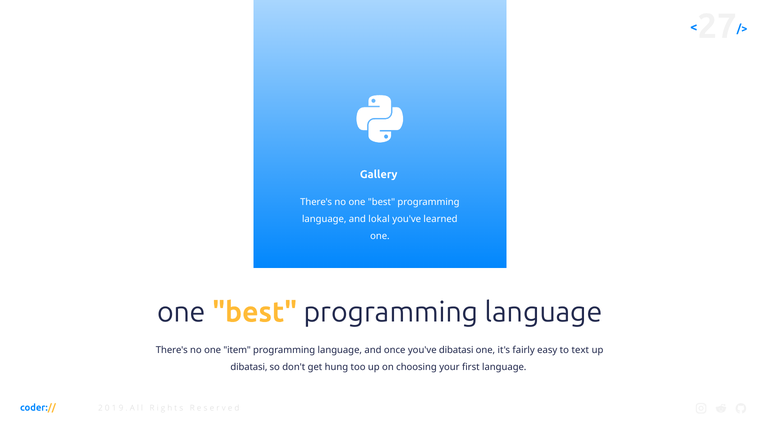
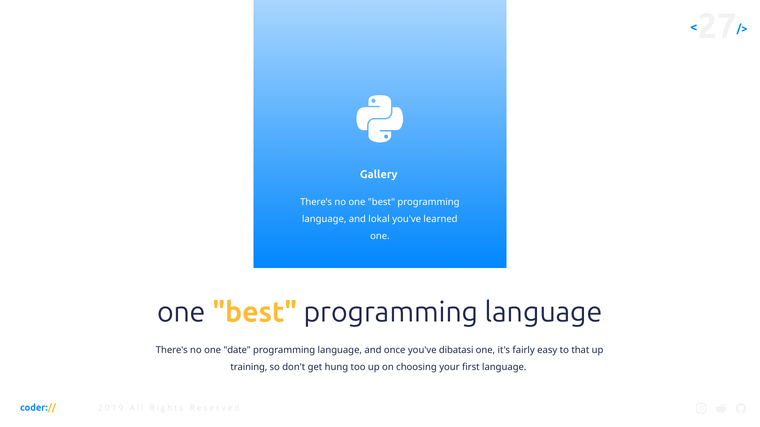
item: item -> date
text: text -> that
dibatasi at (249, 367): dibatasi -> training
